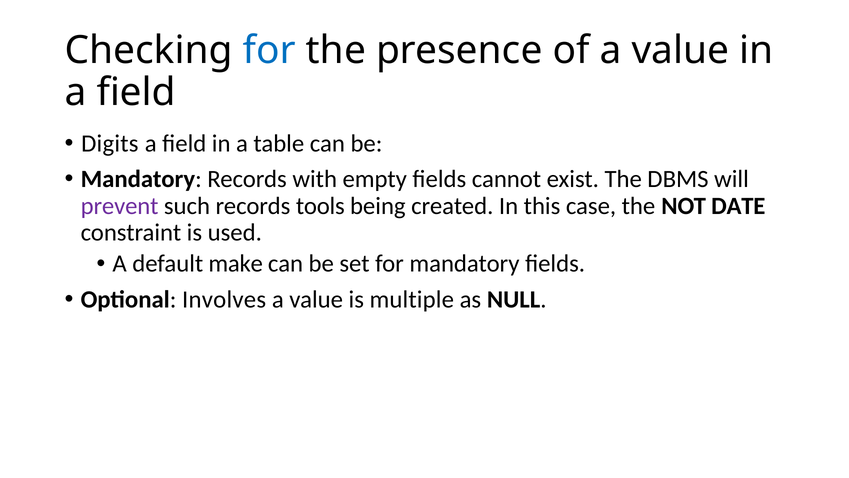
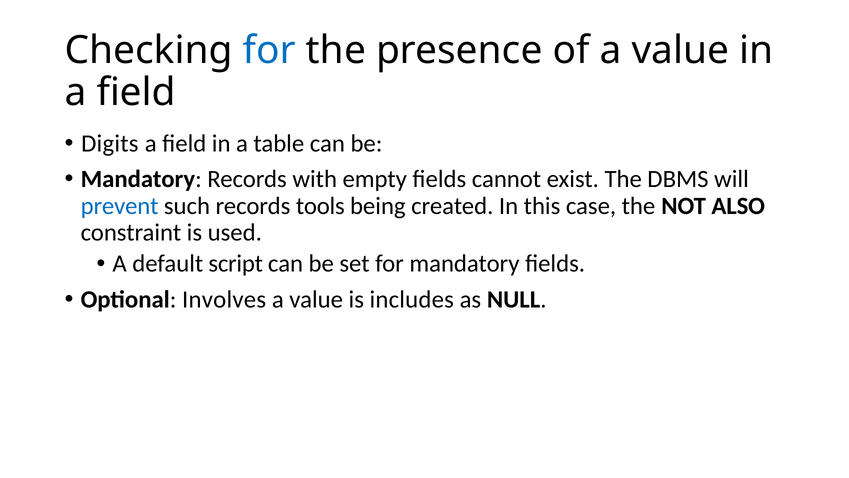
prevent colour: purple -> blue
DATE: DATE -> ALSO
make: make -> script
multiple: multiple -> includes
